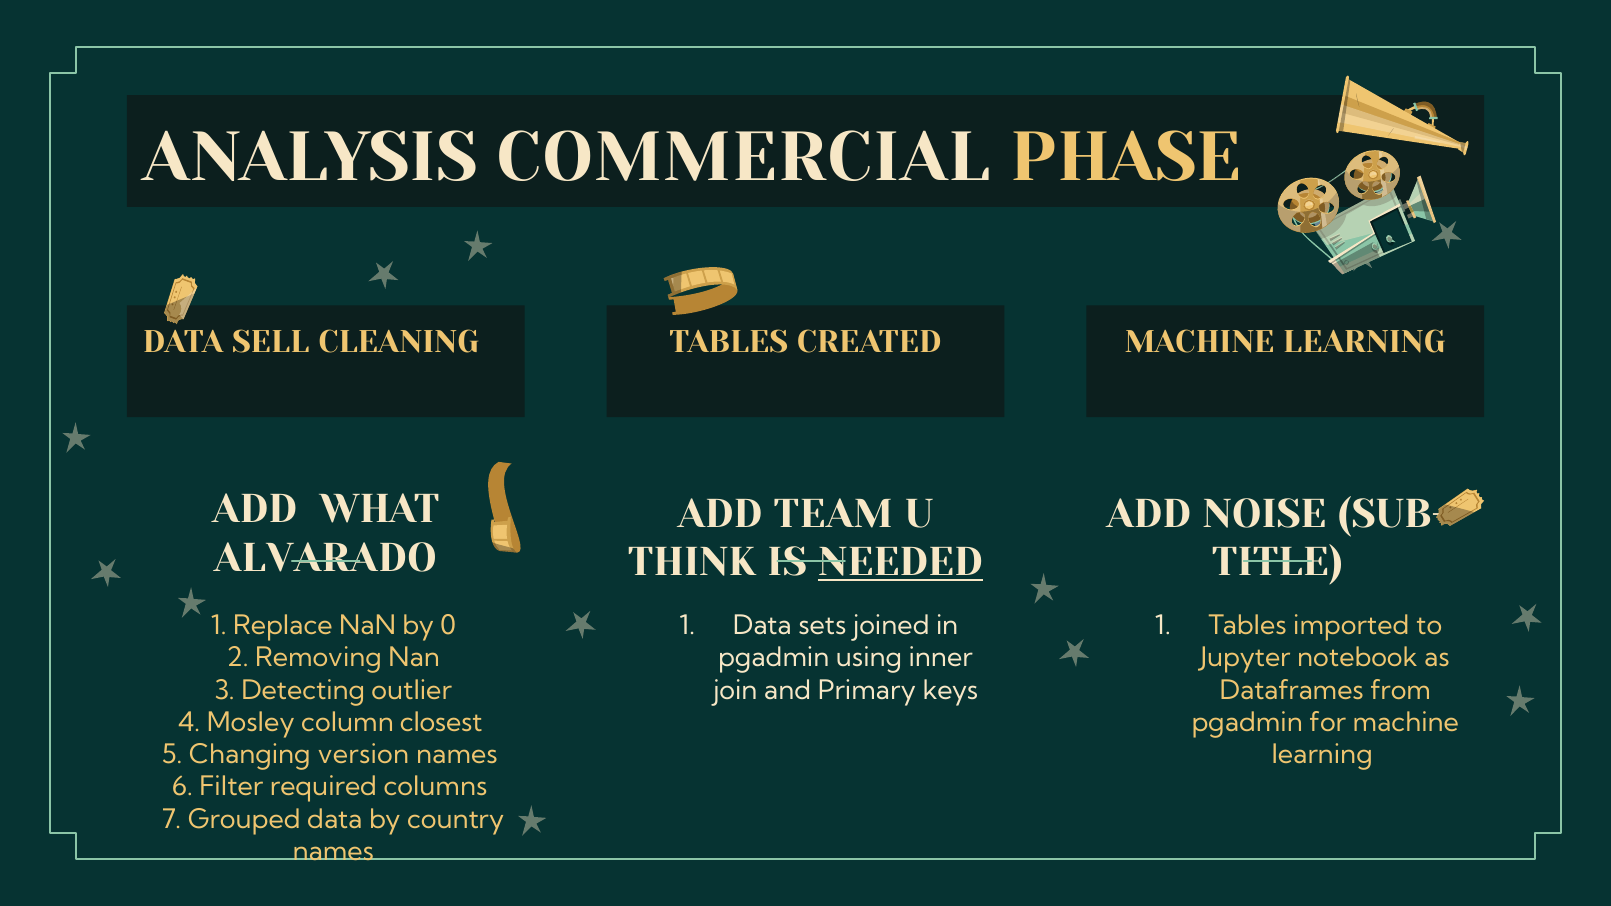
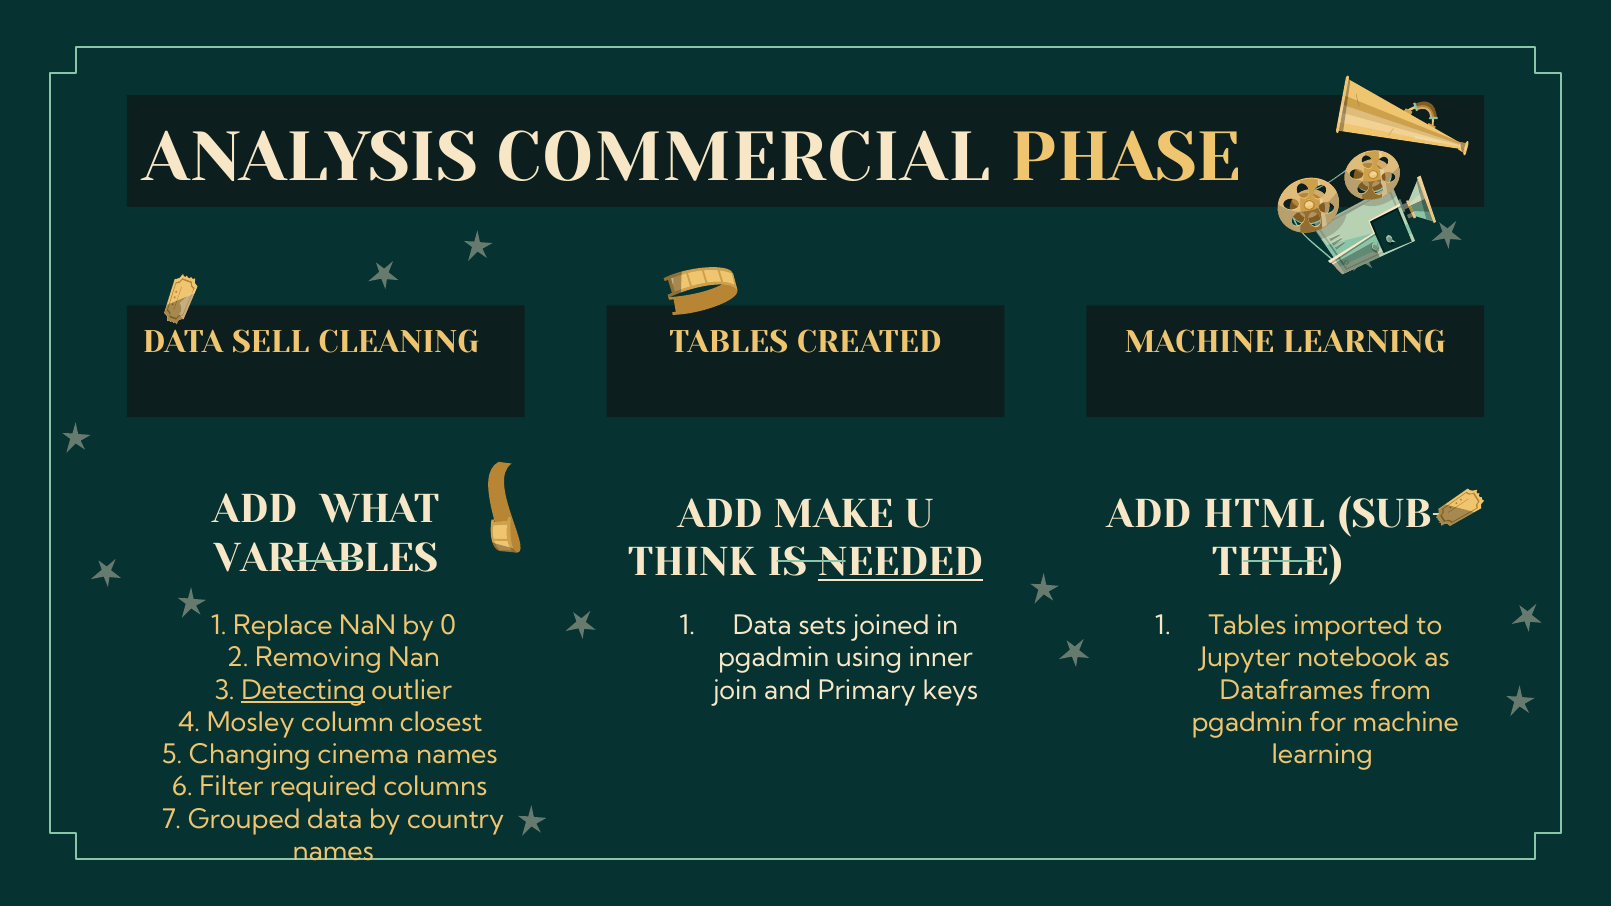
TEAM: TEAM -> MAKE
NOISE: NOISE -> HTML
ALVARADO: ALVARADO -> VARIABLES
Detecting underline: none -> present
version: version -> cinema
